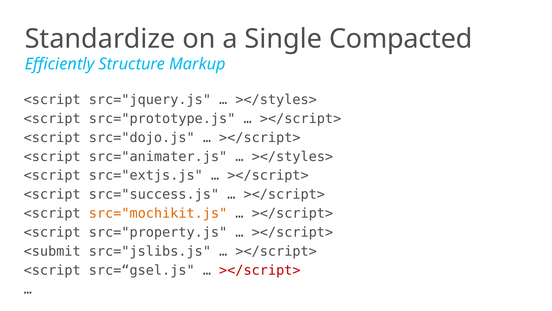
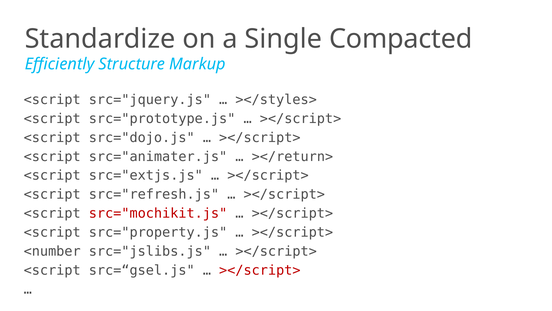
></styles> at (292, 156): ></styles> -> ></return>
src="success.js: src="success.js -> src="refresh.js
src="mochikit.js colour: orange -> red
<submit: <submit -> <number
